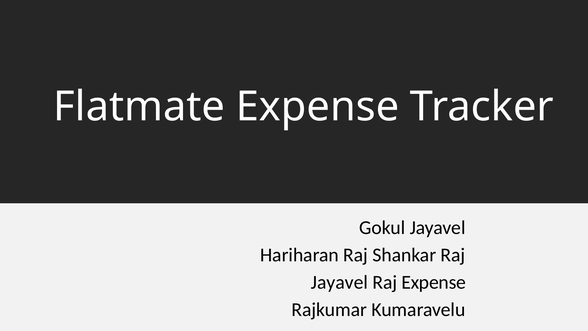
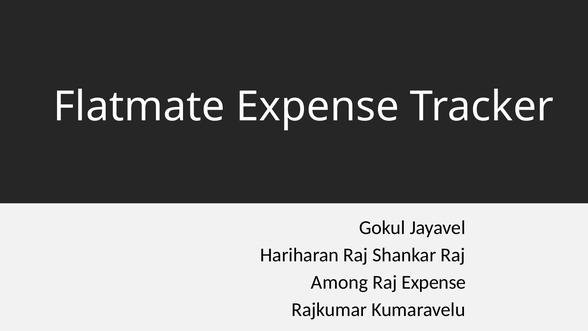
Jayavel at (339, 282): Jayavel -> Among
